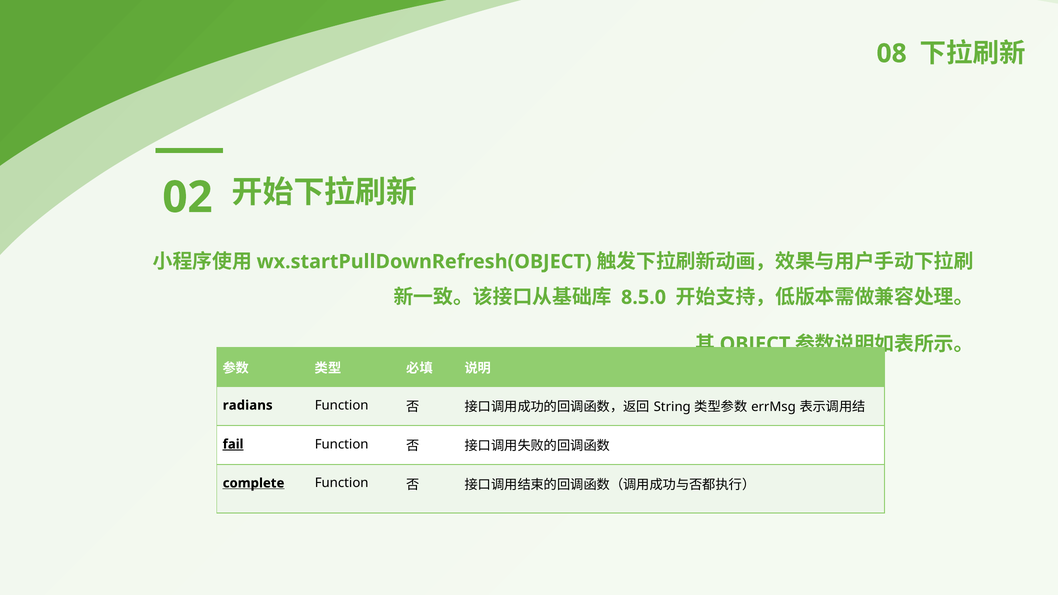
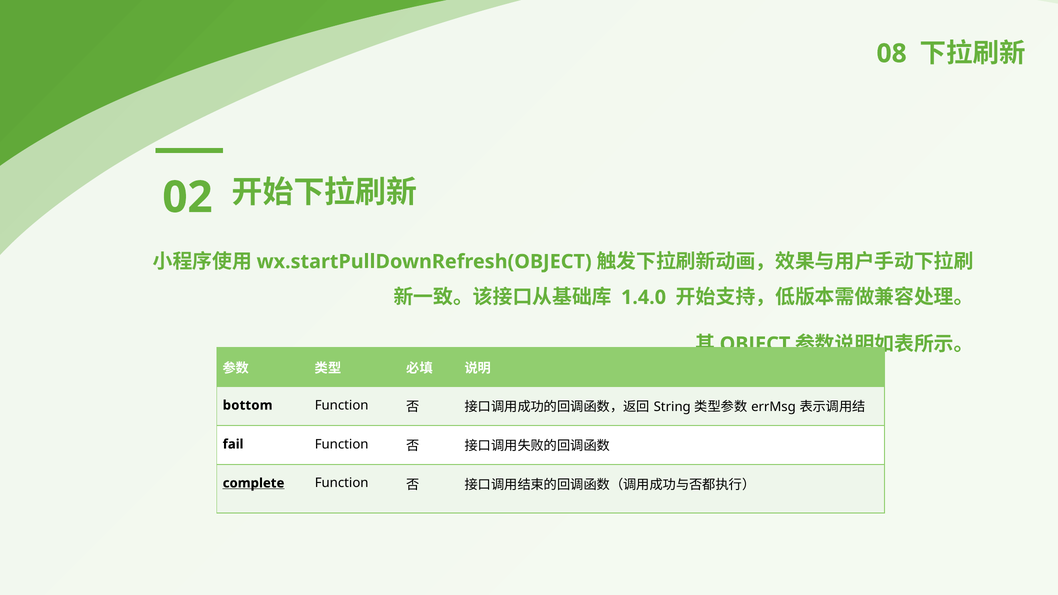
8.5.0: 8.5.0 -> 1.4.0
radians: radians -> bottom
fail underline: present -> none
